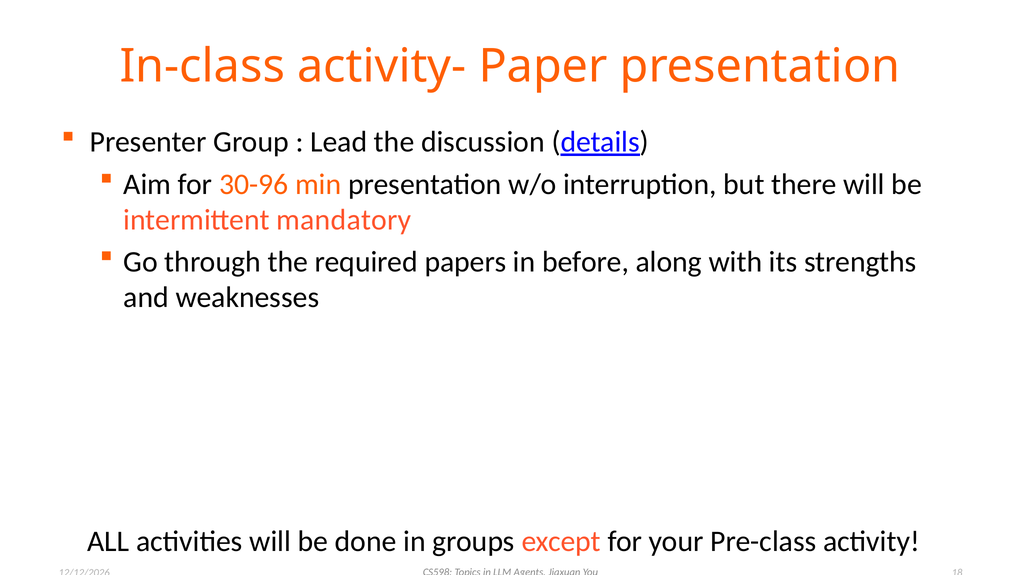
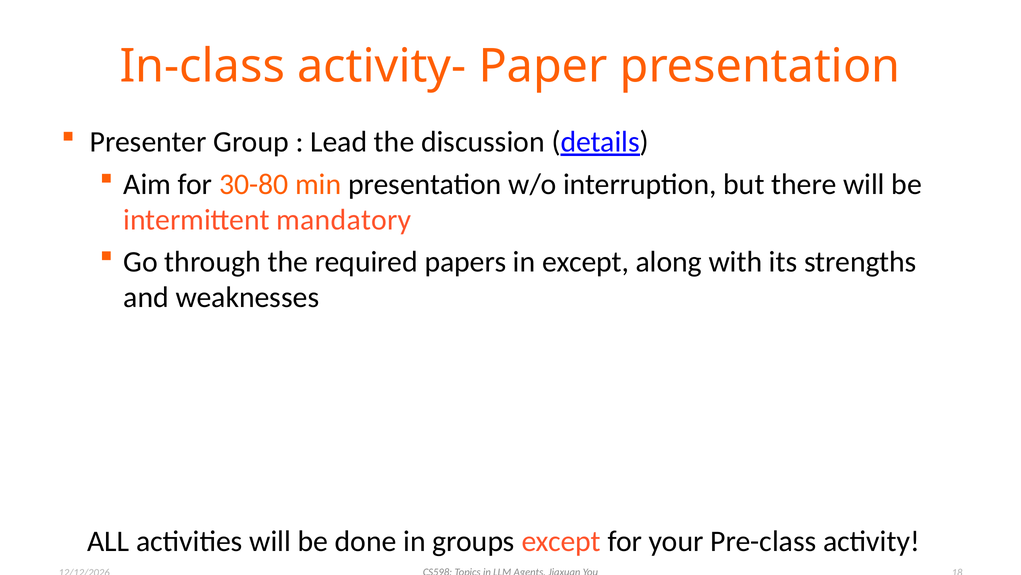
30-96: 30-96 -> 30-80
in before: before -> except
